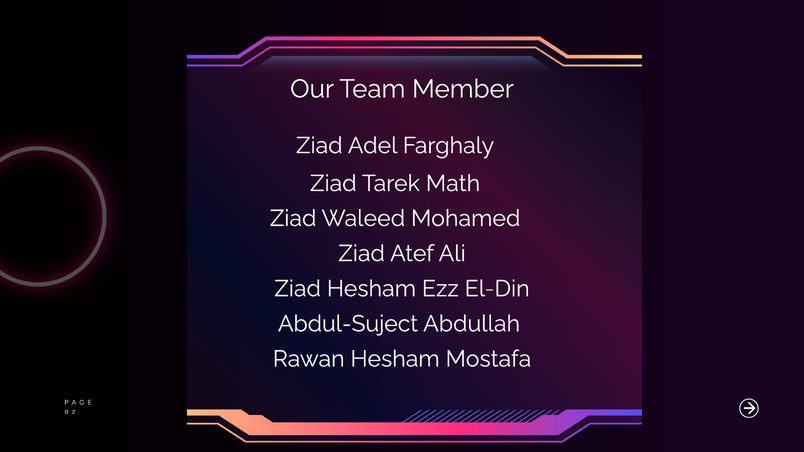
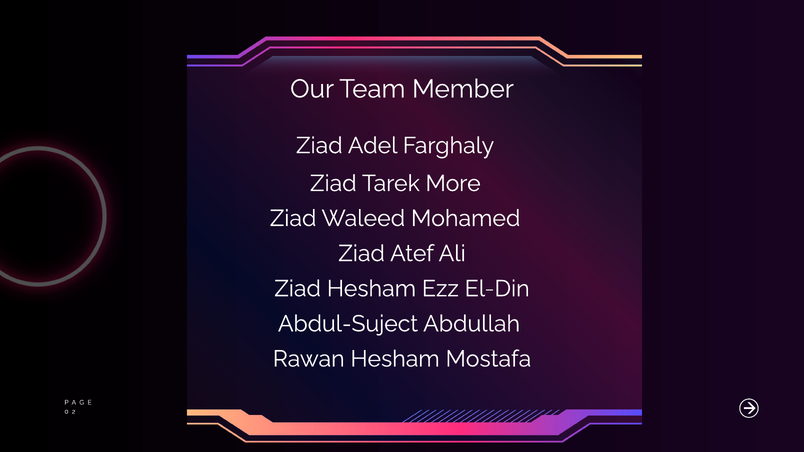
Math: Math -> More
